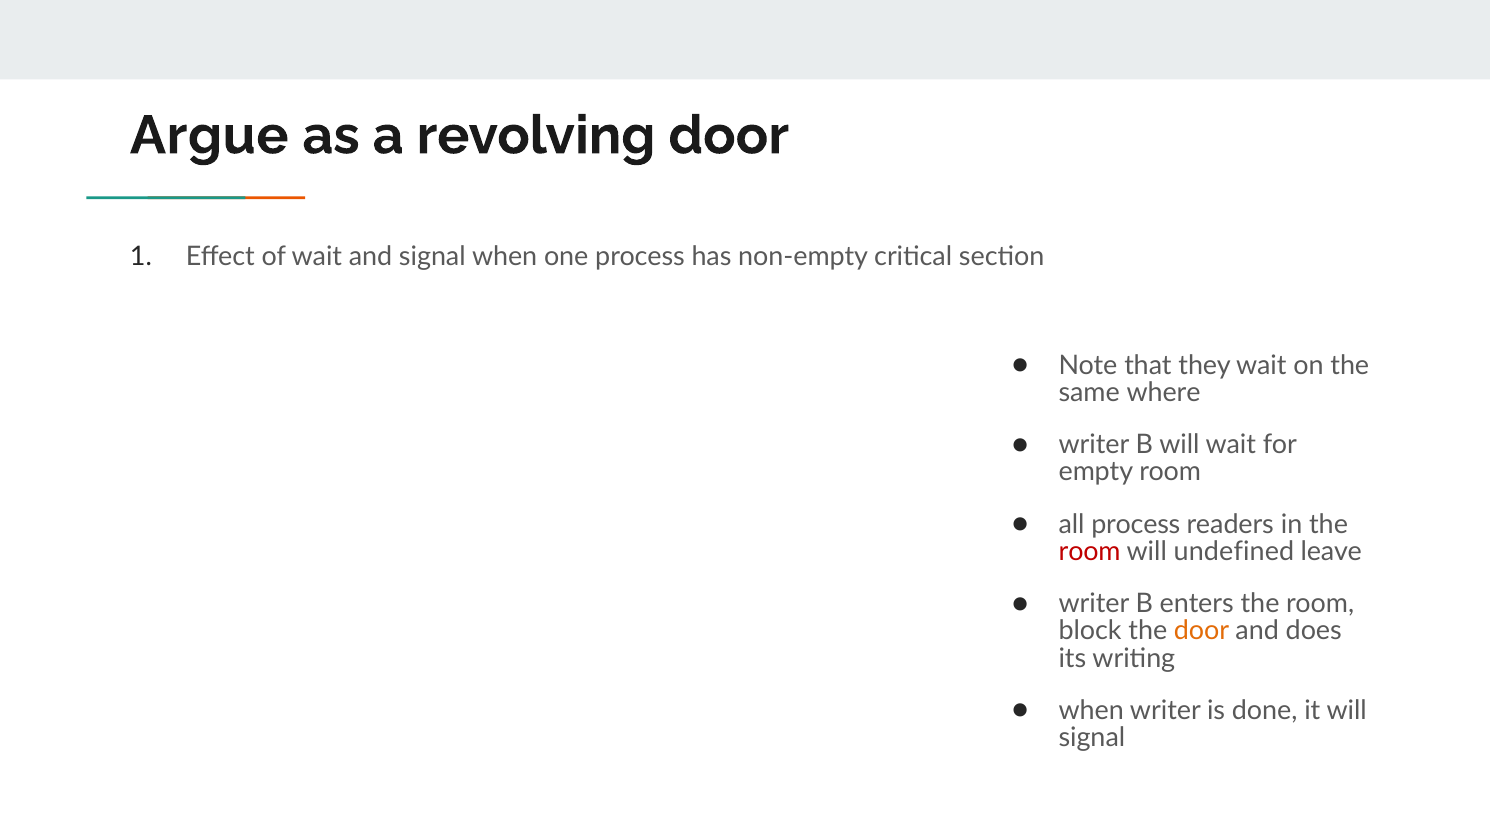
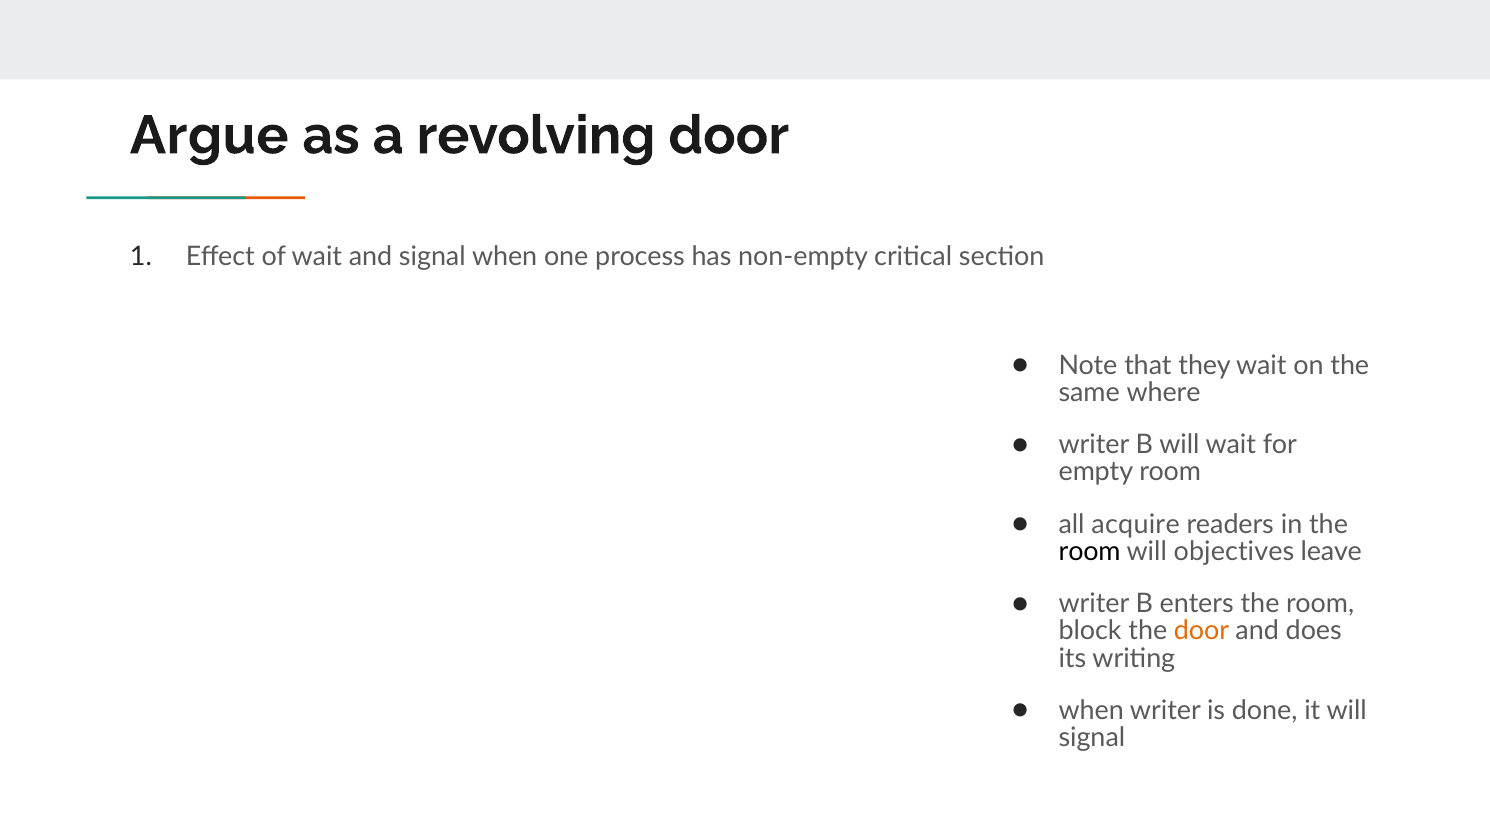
all process: process -> acquire
room at (1090, 552) colour: red -> black
undefined: undefined -> objectives
